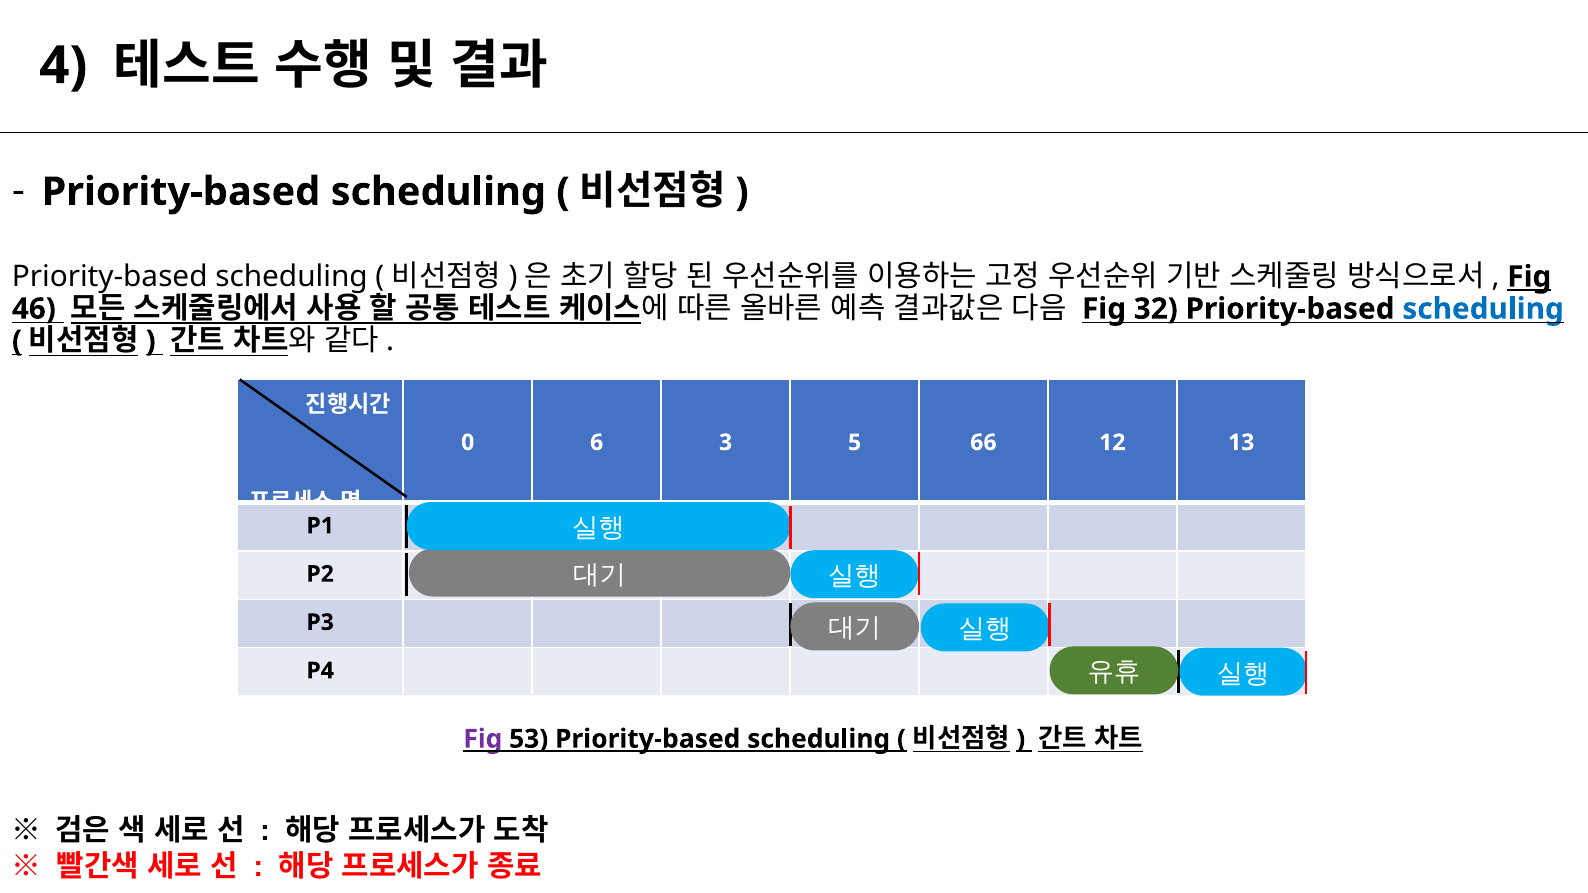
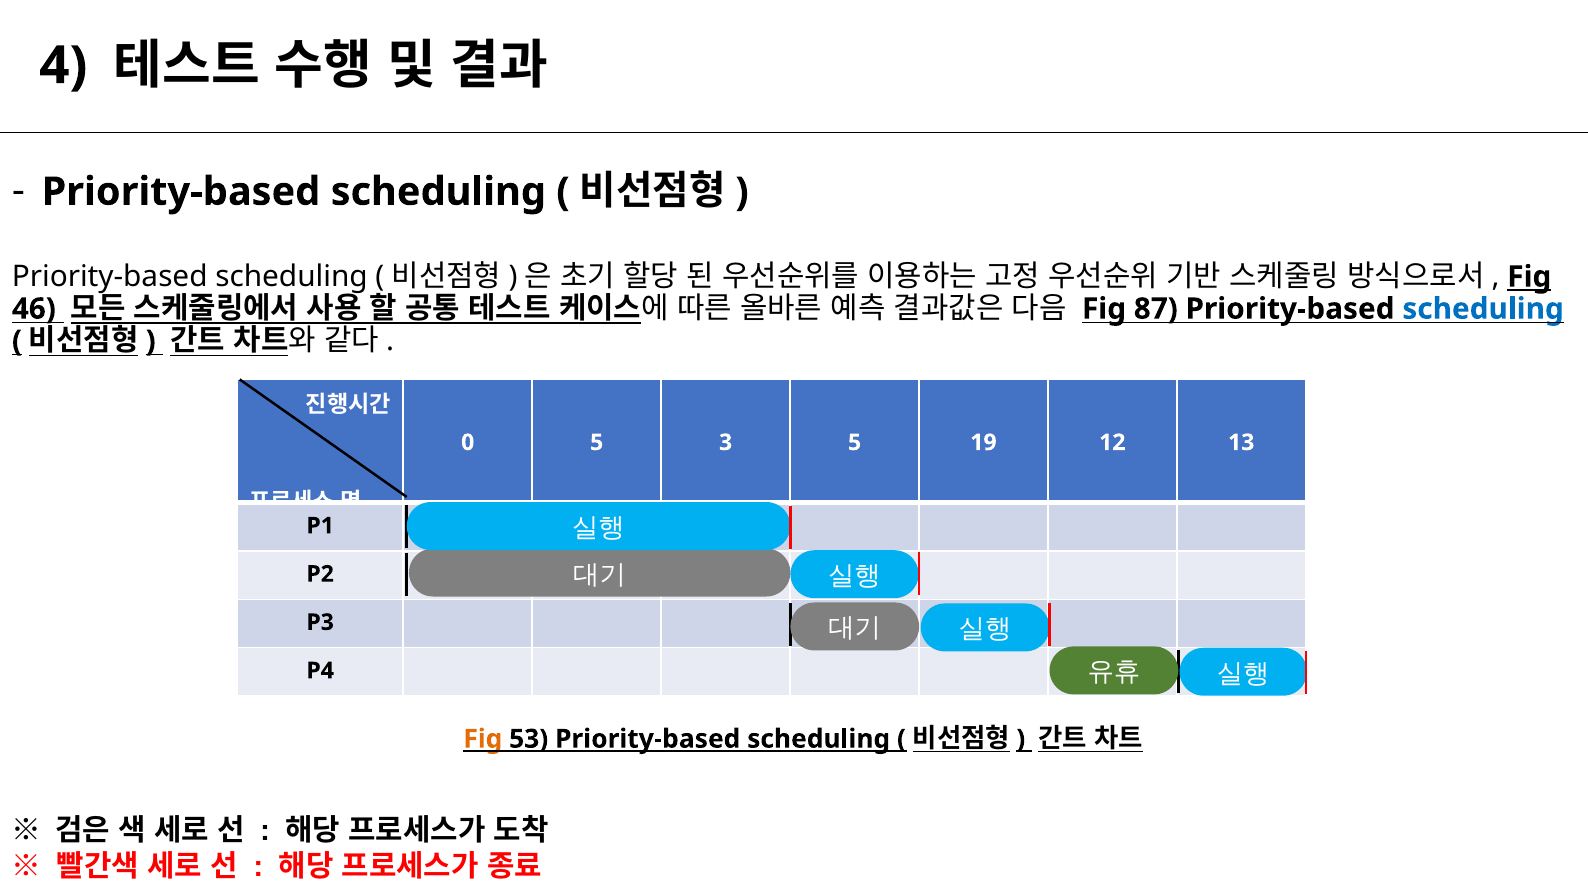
32: 32 -> 87
0 6: 6 -> 5
66: 66 -> 19
Fig at (483, 739) colour: purple -> orange
